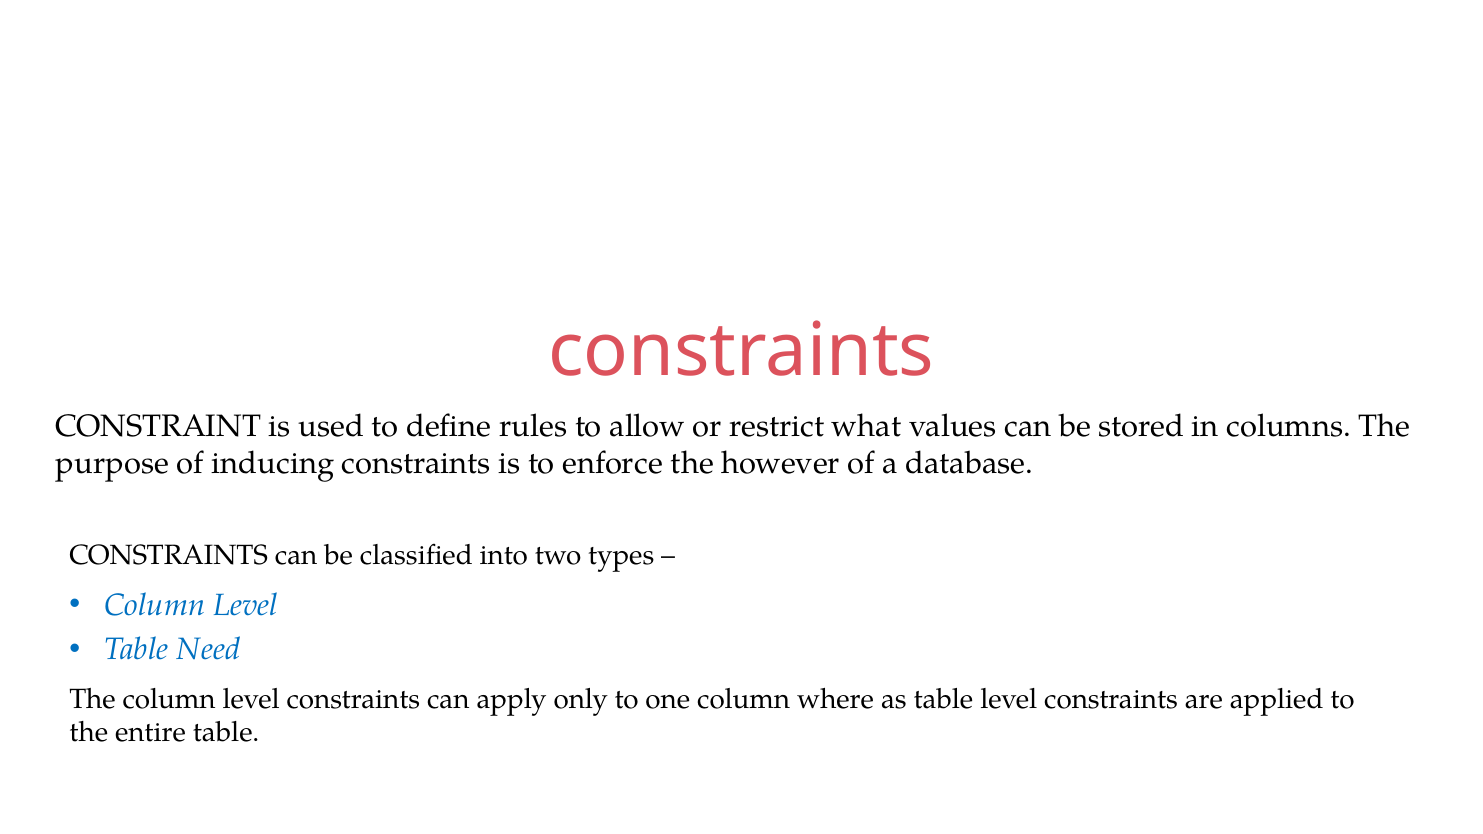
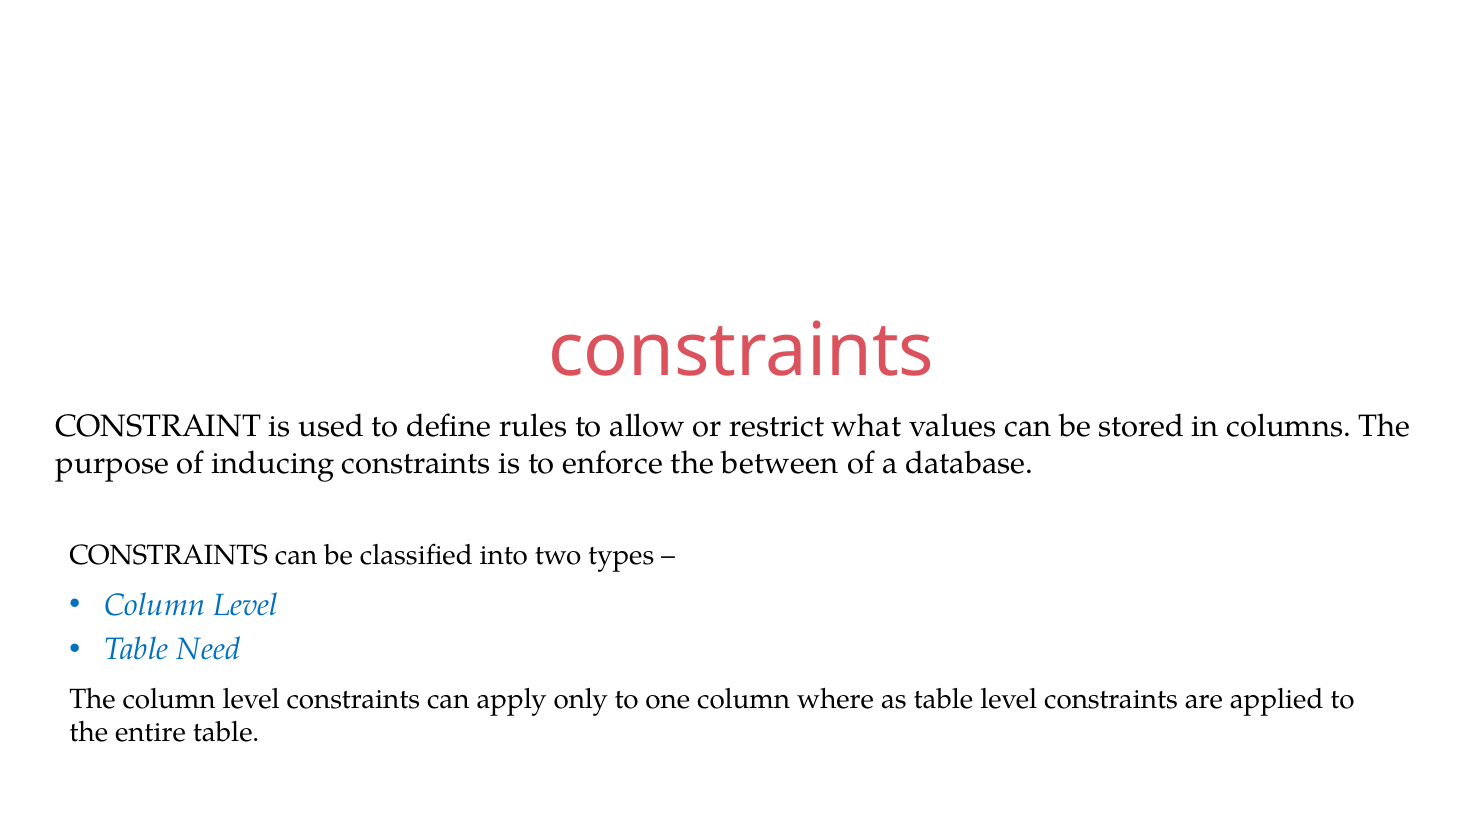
however: however -> between
